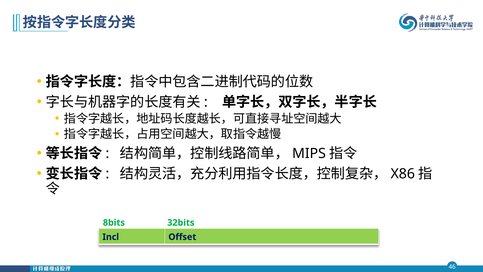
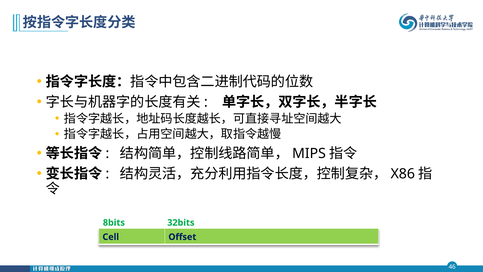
Incl: Incl -> Cell
